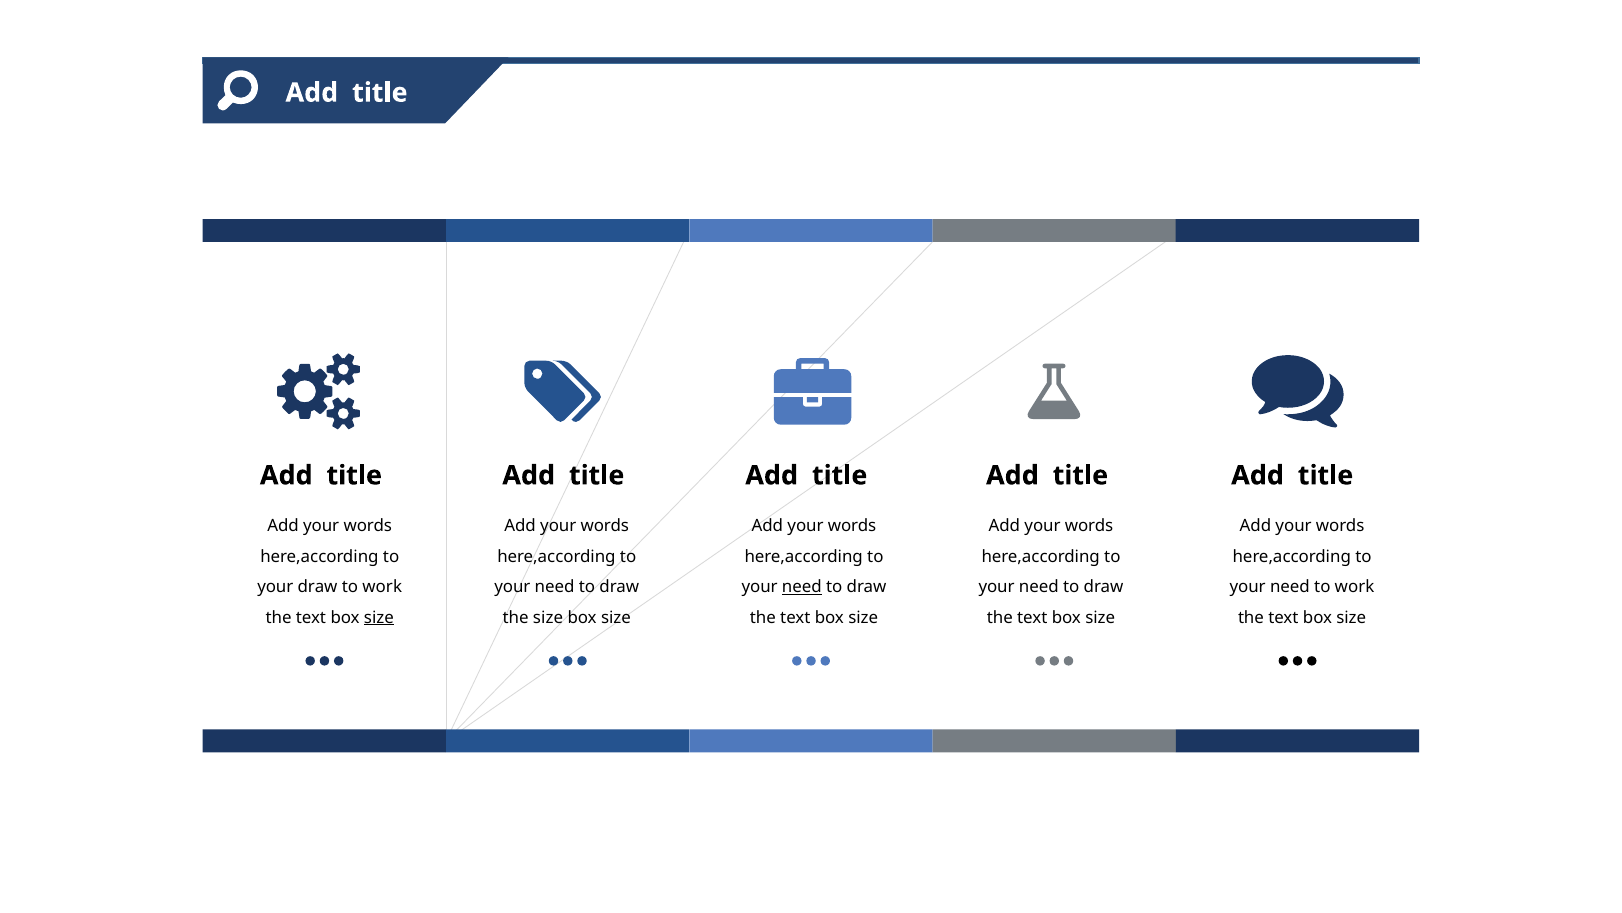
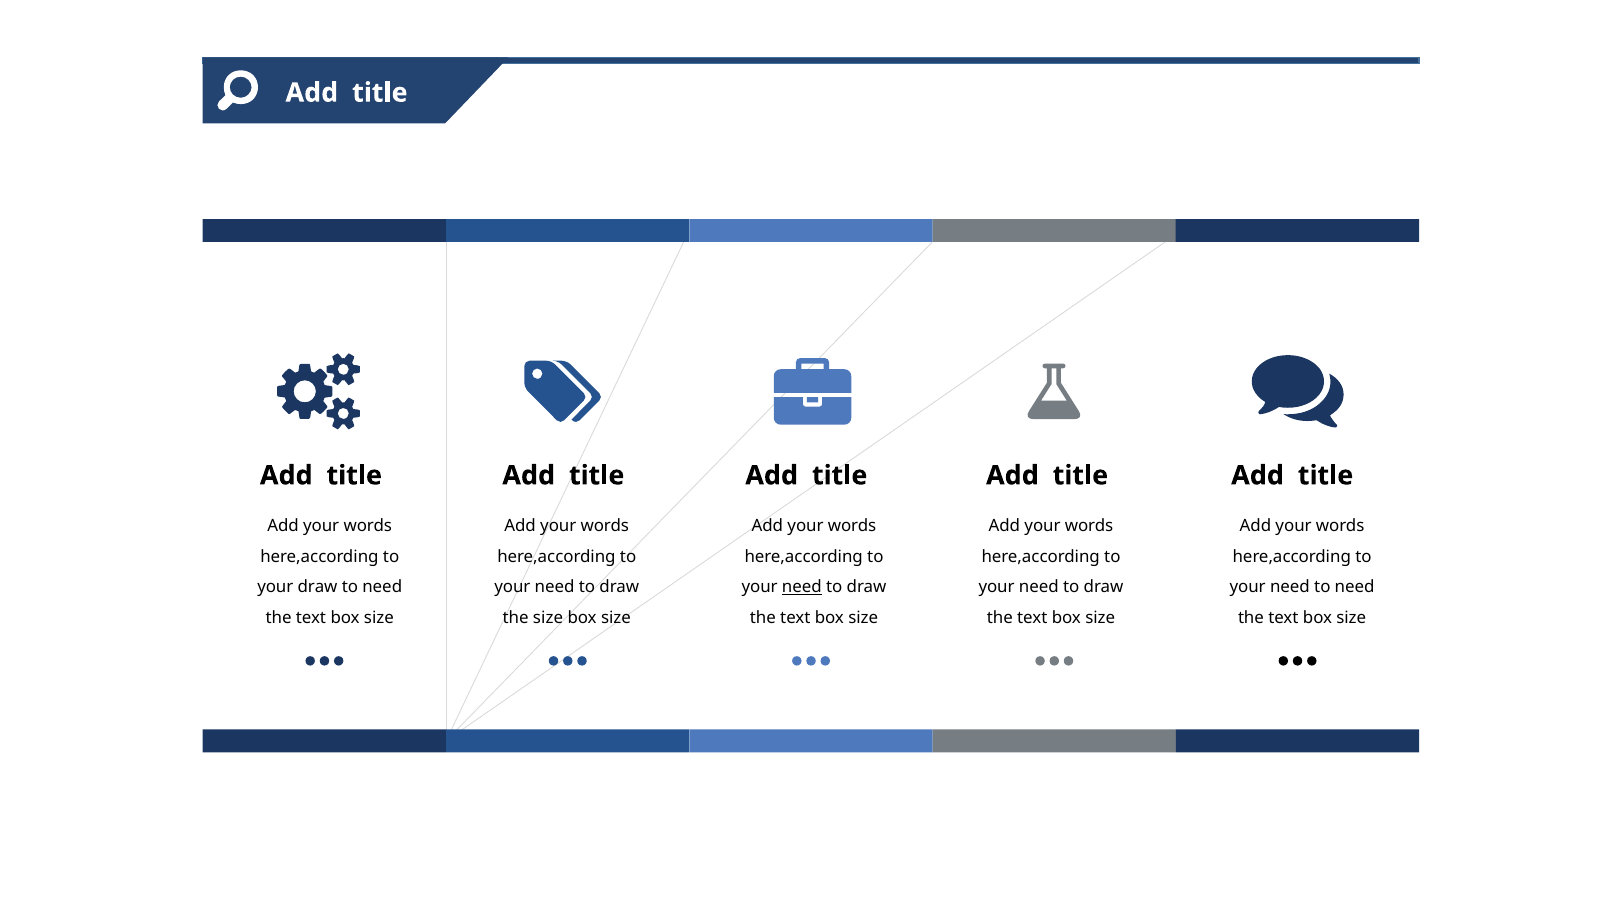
work at (382, 587): work -> need
need to work: work -> need
size at (379, 617) underline: present -> none
